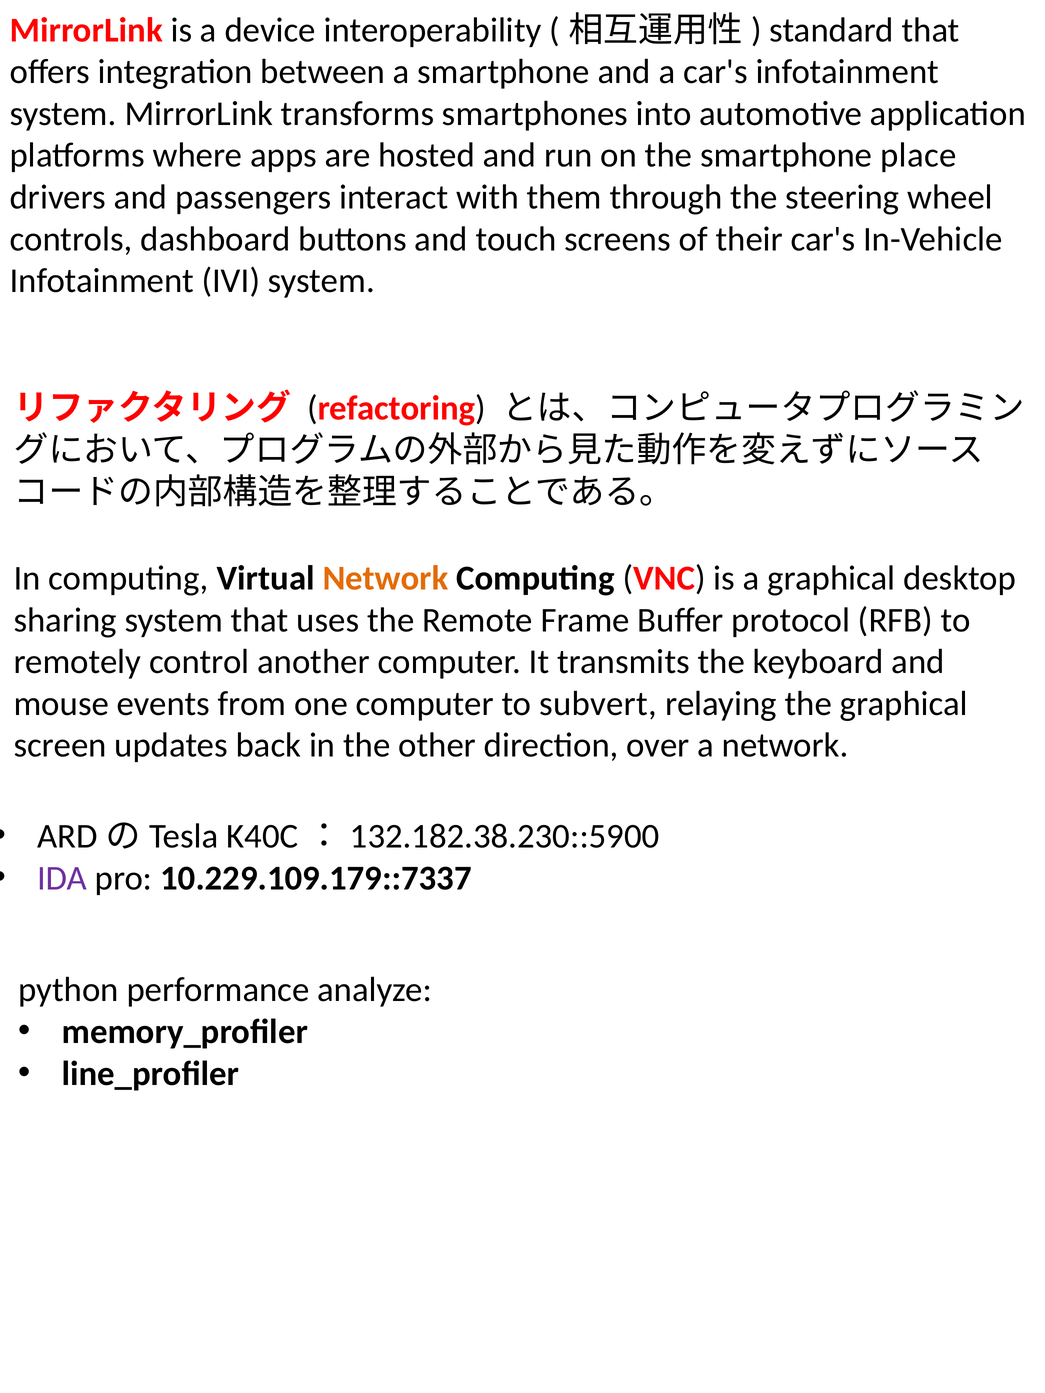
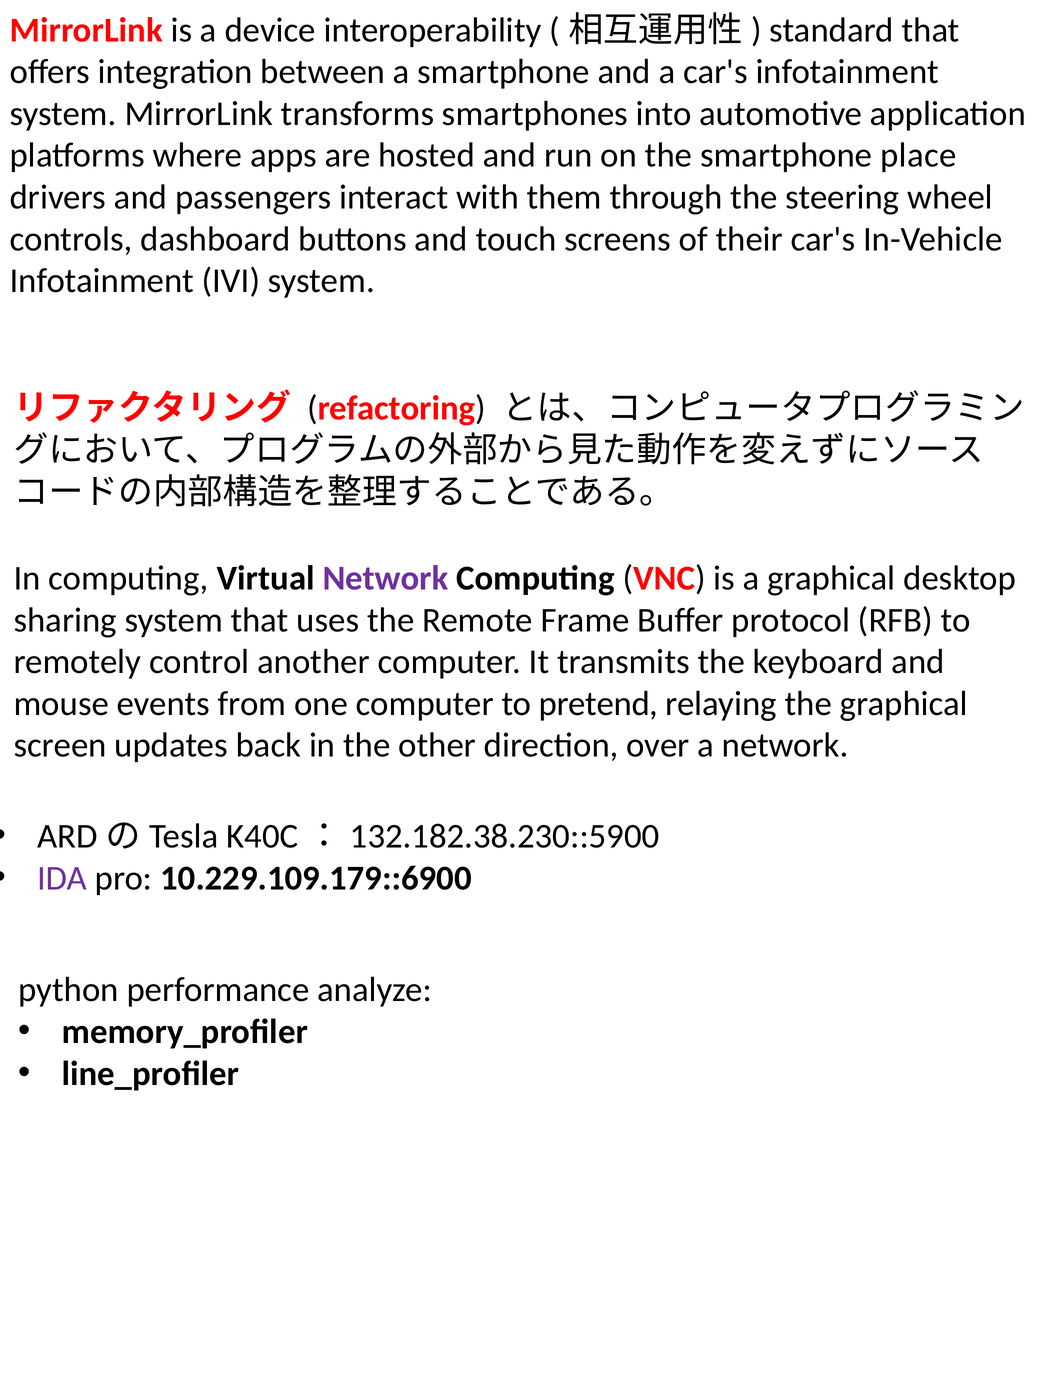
Network at (385, 578) colour: orange -> purple
subvert: subvert -> pretend
10.229.109.179::7337: 10.229.109.179::7337 -> 10.229.109.179::6900
